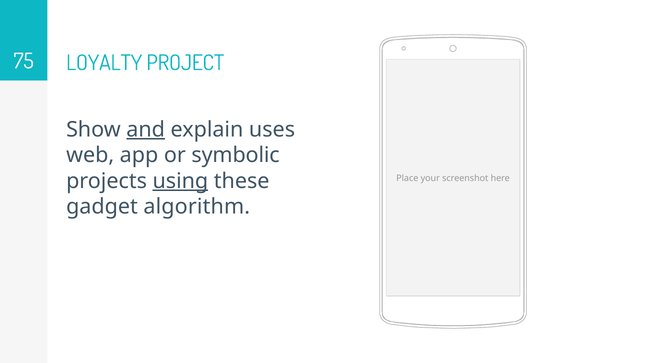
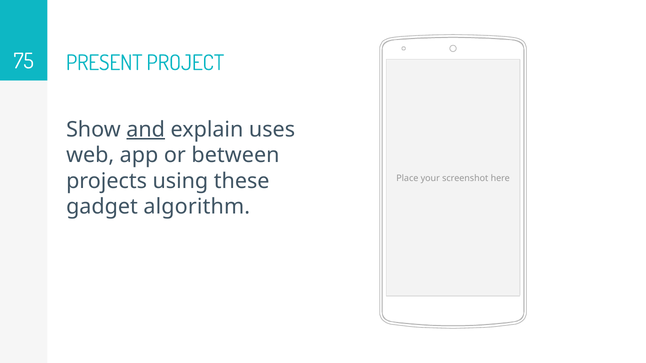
LOYALTY: LOYALTY -> PRESENT
symbolic: symbolic -> between
using underline: present -> none
